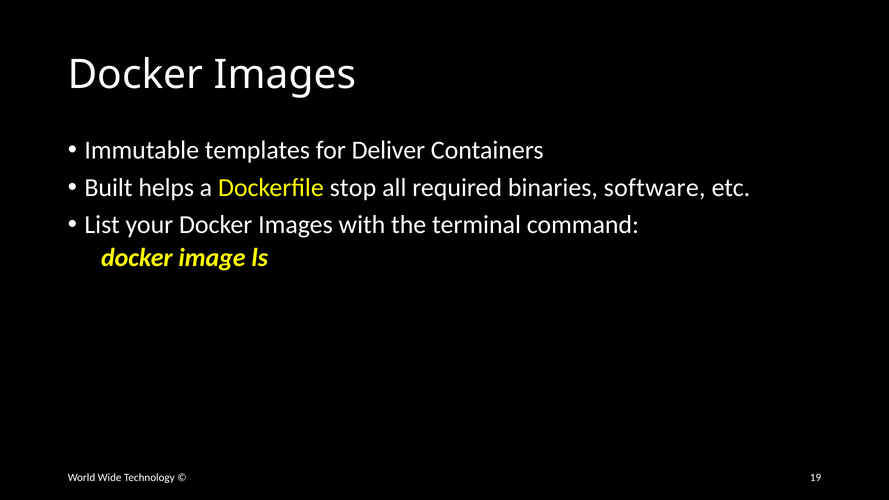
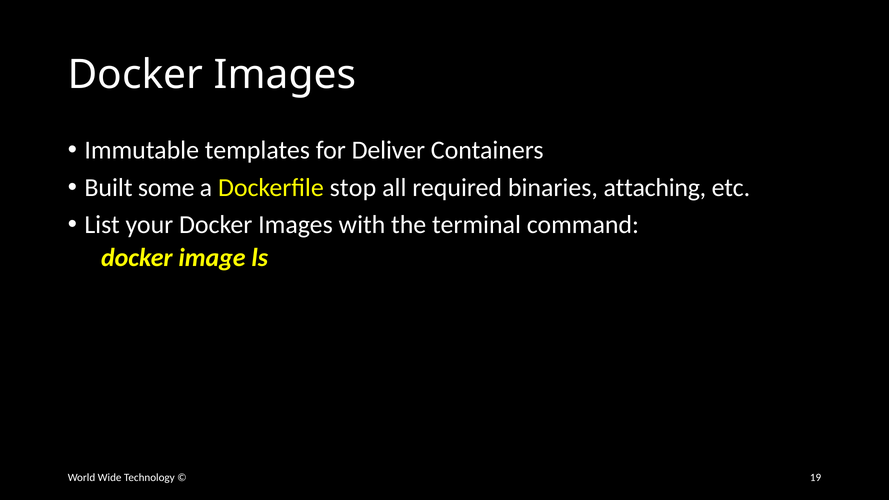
helps: helps -> some
software: software -> attaching
